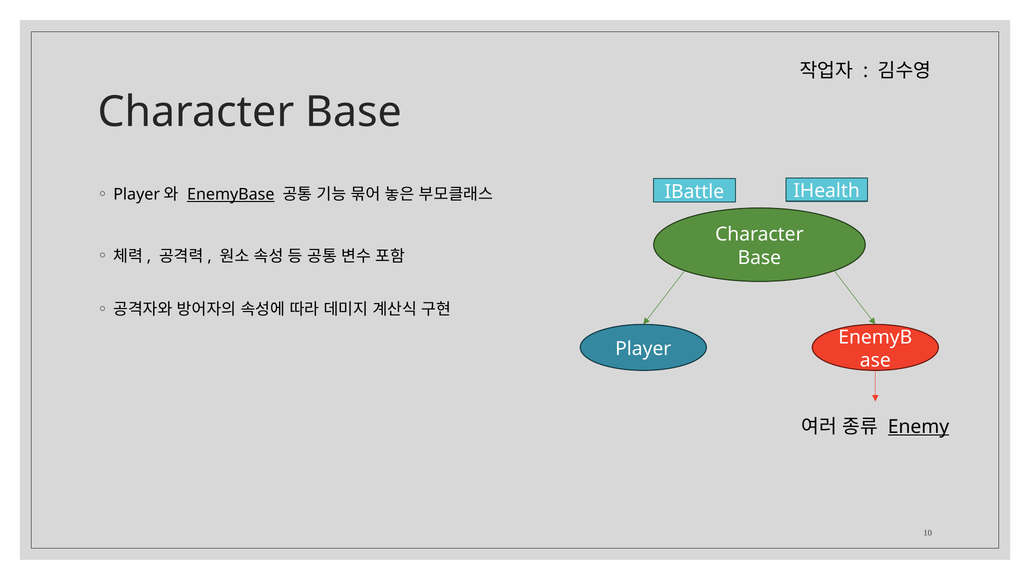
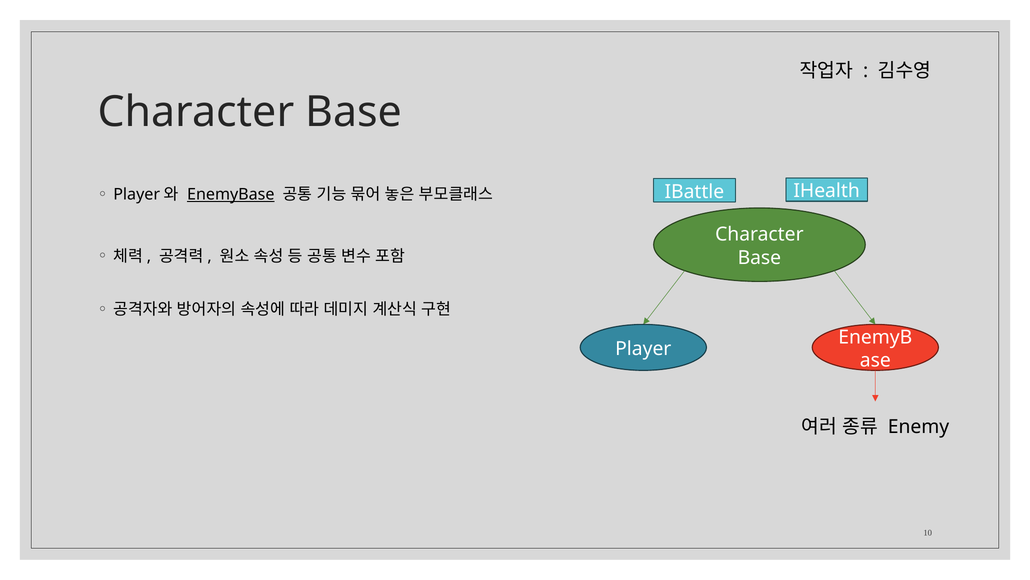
Enemy underline: present -> none
